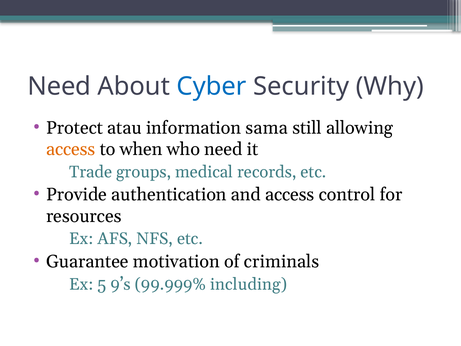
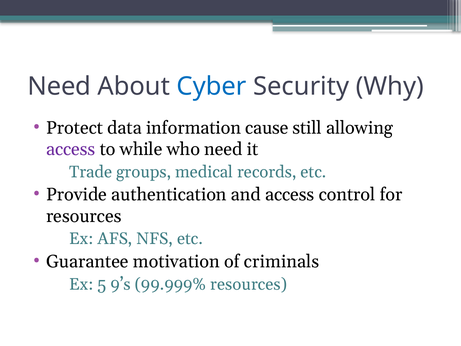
atau: atau -> data
sama: sama -> cause
access at (71, 149) colour: orange -> purple
when: when -> while
99.999% including: including -> resources
